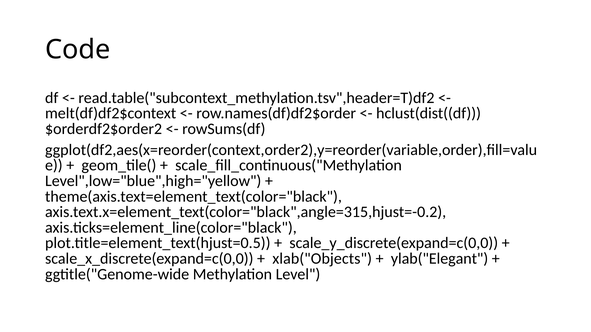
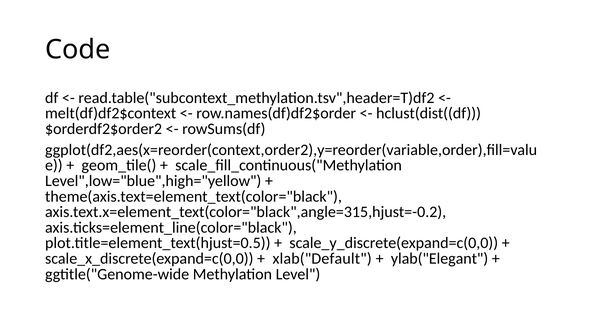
xlab("Objects: xlab("Objects -> xlab("Default
